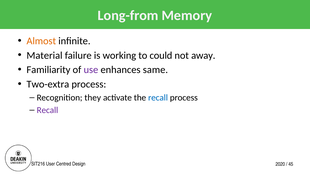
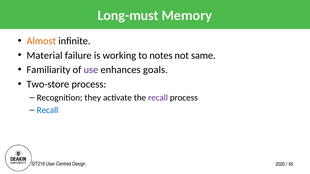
Long-from: Long-from -> Long-must
could: could -> notes
away: away -> same
same: same -> goals
Two-extra: Two-extra -> Two-store
recall at (158, 98) colour: blue -> purple
Recall at (47, 110) colour: purple -> blue
